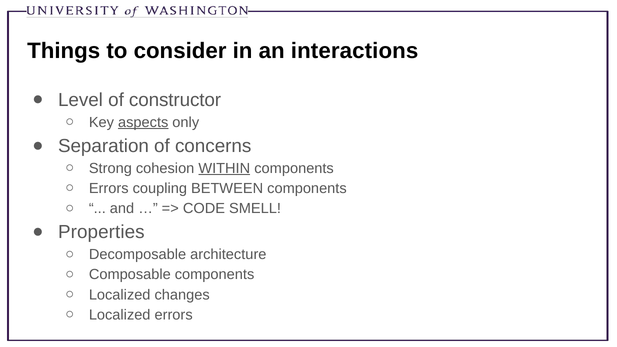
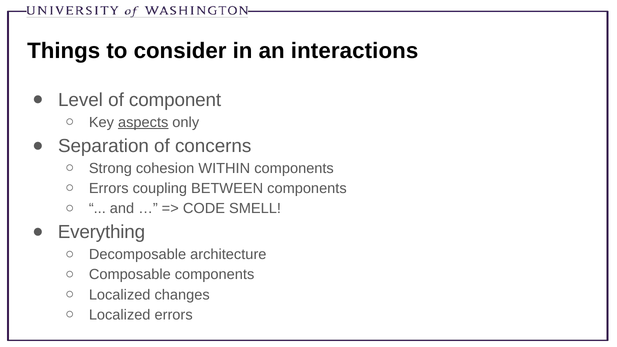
constructor: constructor -> component
WITHIN underline: present -> none
Properties: Properties -> Everything
